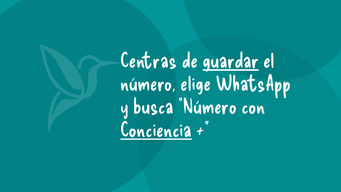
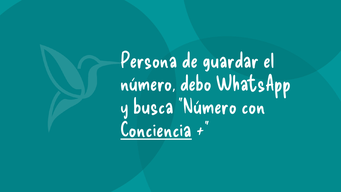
Centras: Centras -> Persona
guardar underline: present -> none
elige: elige -> debo
